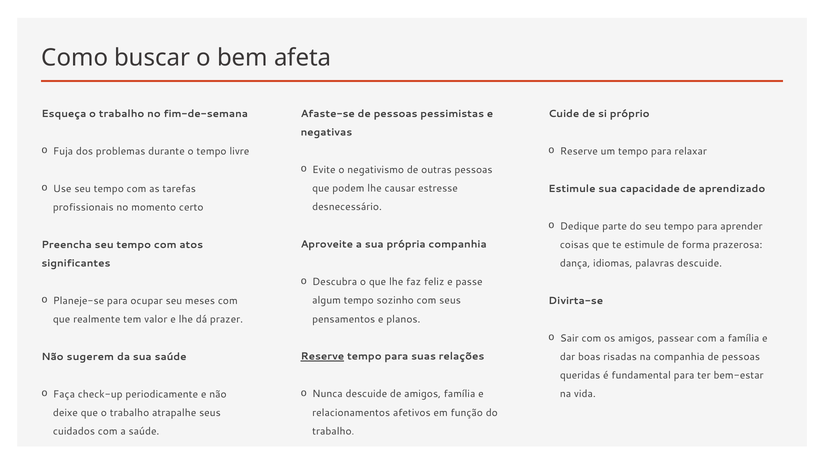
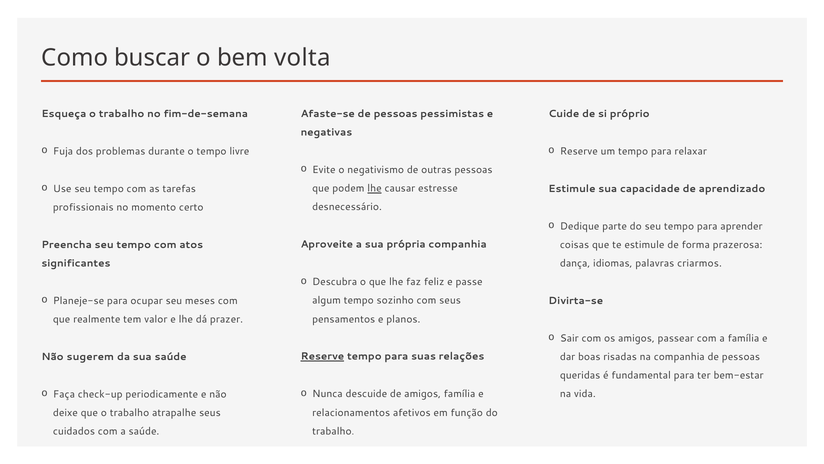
afeta: afeta -> volta
lhe at (375, 188) underline: none -> present
palavras descuide: descuide -> criarmos
